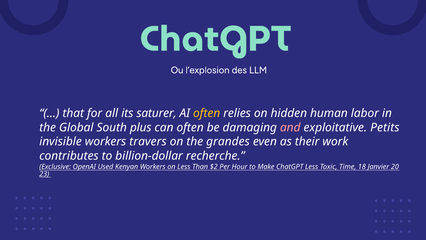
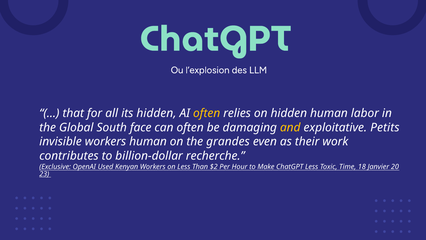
its saturer: saturer -> hidden
plus: plus -> face
and colour: pink -> yellow
workers travers: travers -> human
